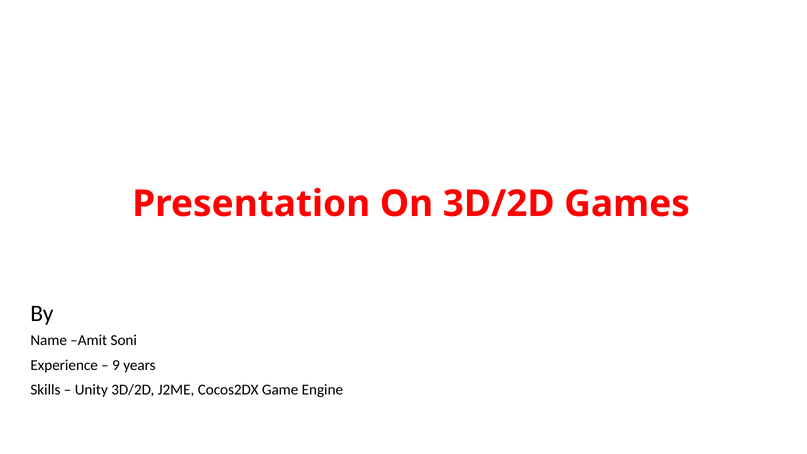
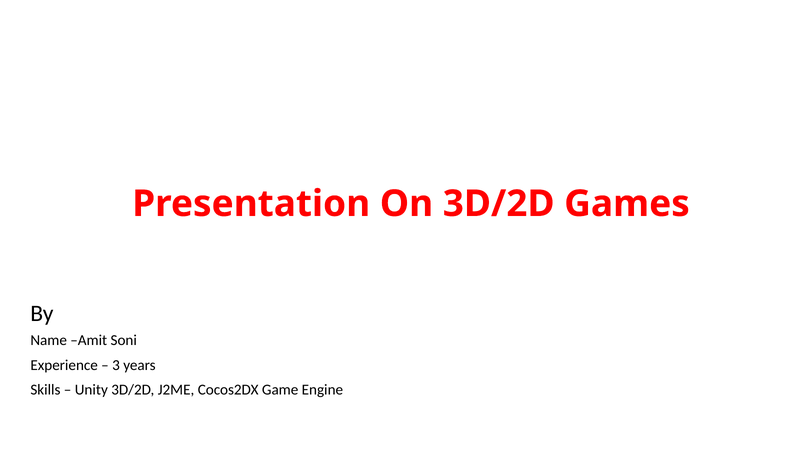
9: 9 -> 3
